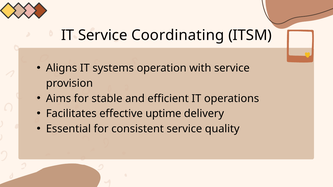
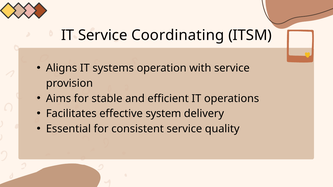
uptime: uptime -> system
